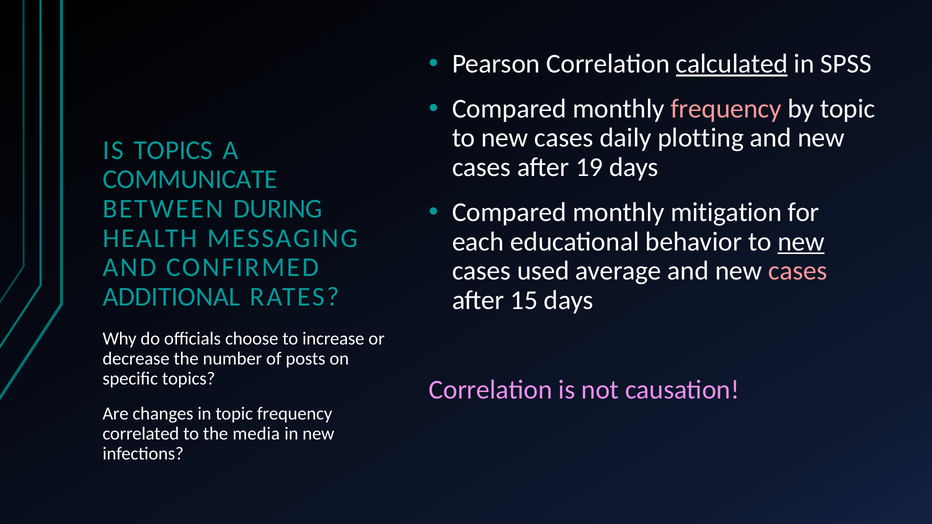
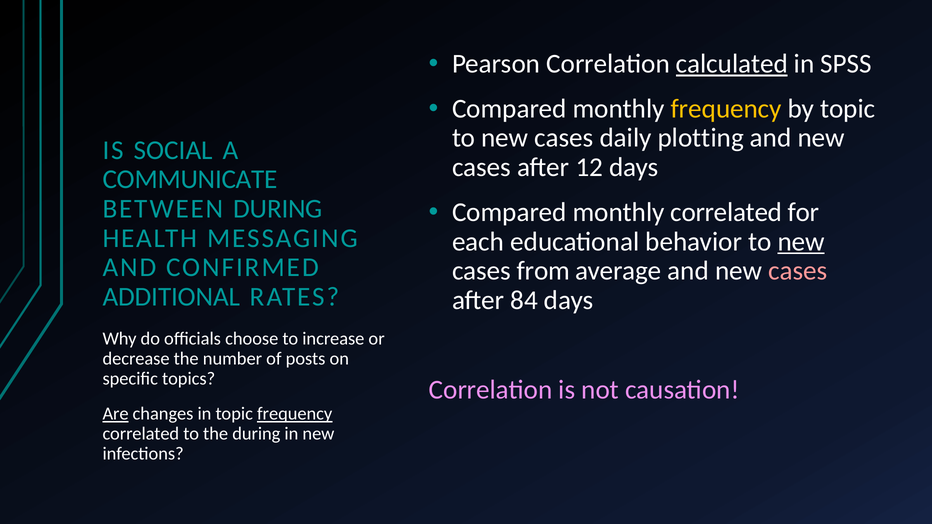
frequency at (726, 109) colour: pink -> yellow
IS TOPICS: TOPICS -> SOCIAL
19: 19 -> 12
monthly mitigation: mitigation -> correlated
used: used -> from
15: 15 -> 84
Are underline: none -> present
frequency at (295, 414) underline: none -> present
the media: media -> during
